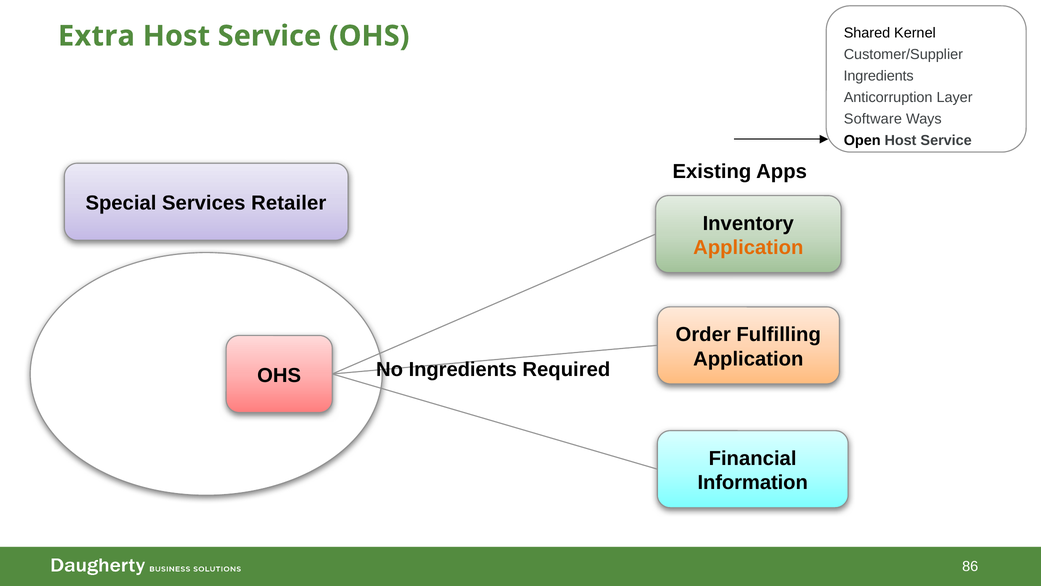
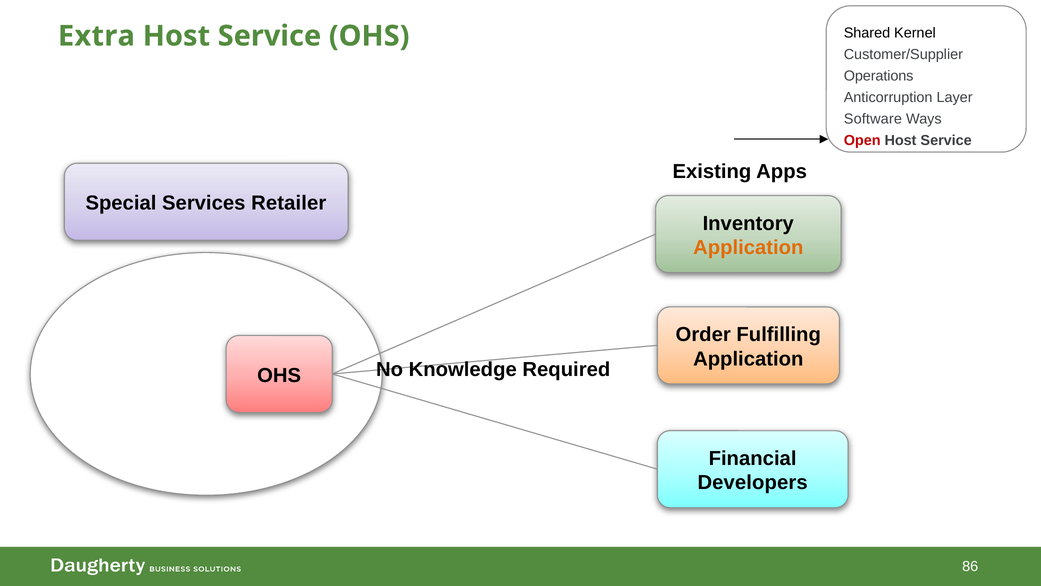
Ingredients at (879, 76): Ingredients -> Operations
Open colour: black -> red
No Ingredients: Ingredients -> Knowledge
Information: Information -> Developers
